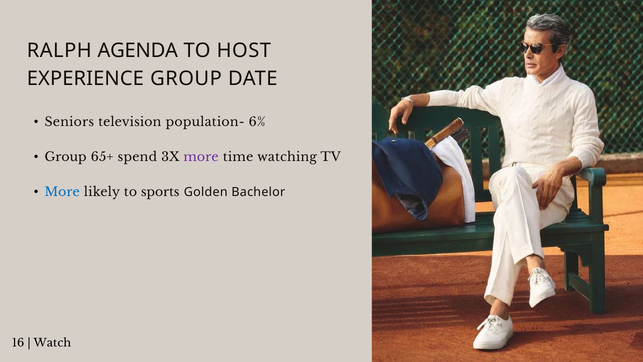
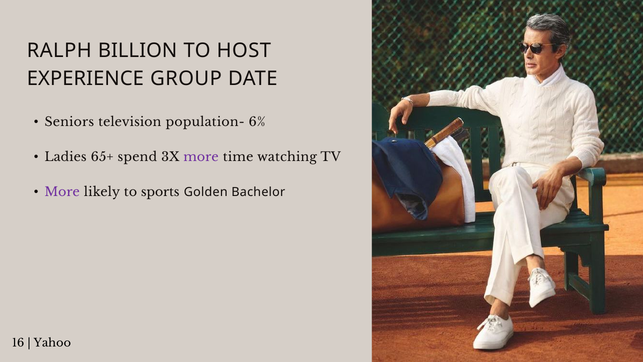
AGENDA: AGENDA -> BILLION
Group at (66, 157): Group -> Ladies
More at (62, 192) colour: blue -> purple
Watch: Watch -> Yahoo
